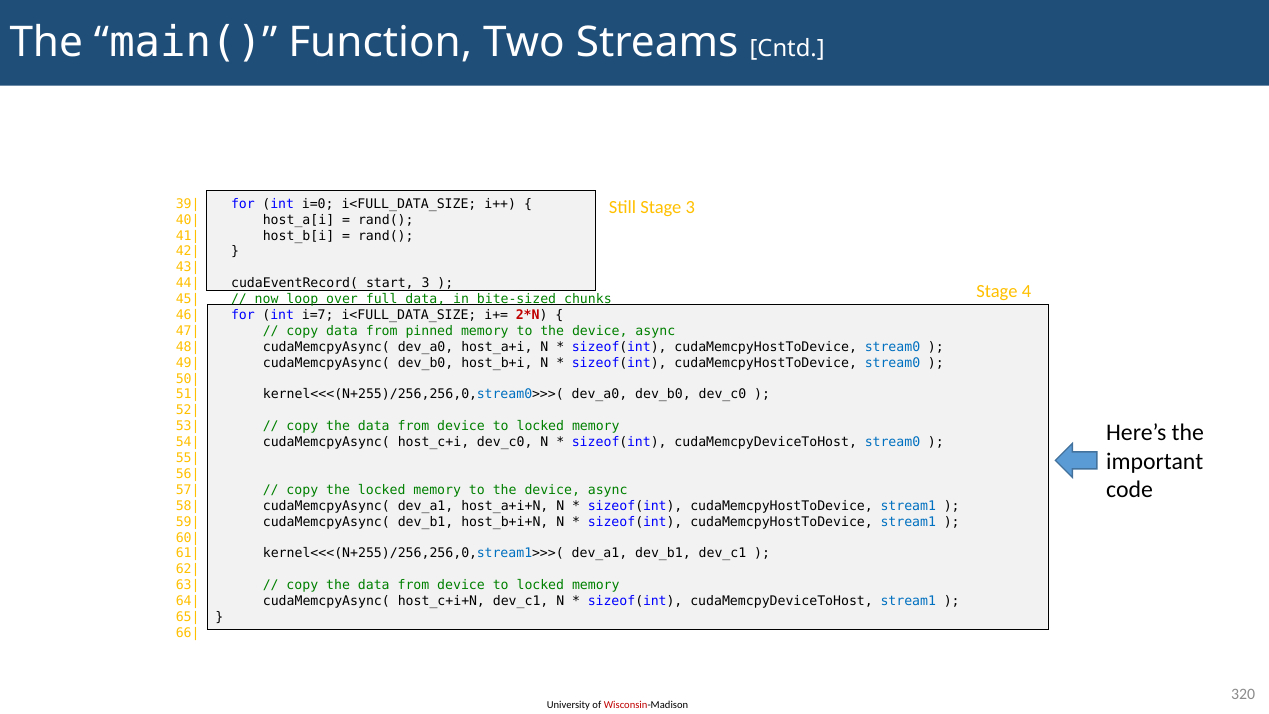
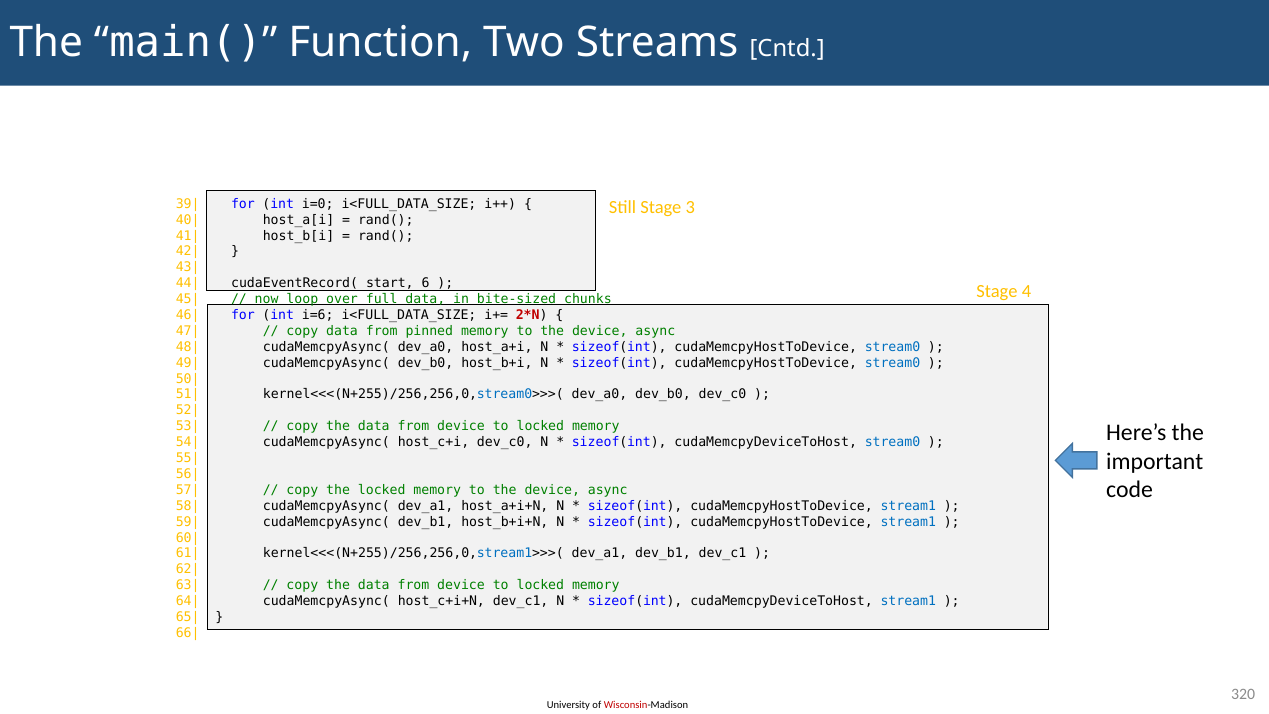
start 3: 3 -> 6
i=7: i=7 -> i=6
